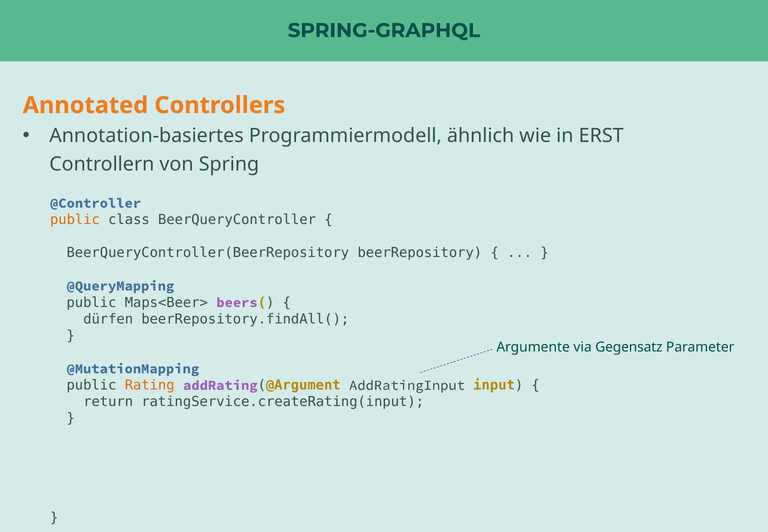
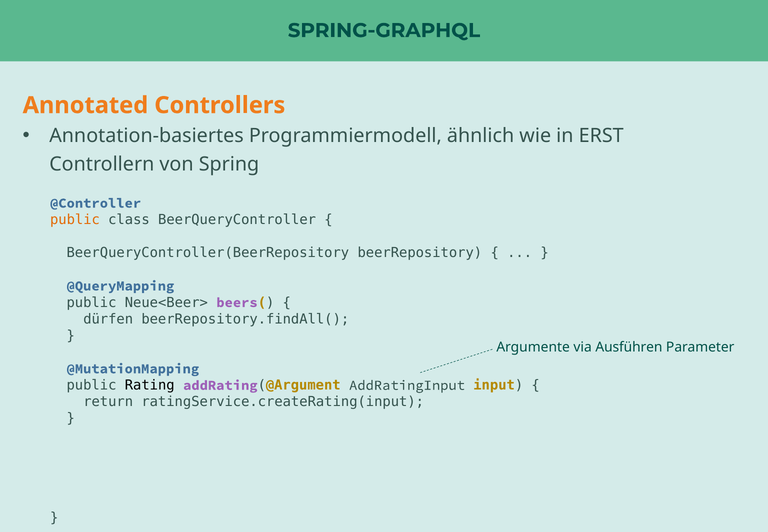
Maps<Beer>: Maps<Beer> -> Neue<Beer>
Gegensatz: Gegensatz -> Ausführen
Rating colour: orange -> black
